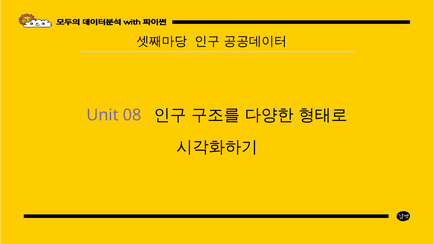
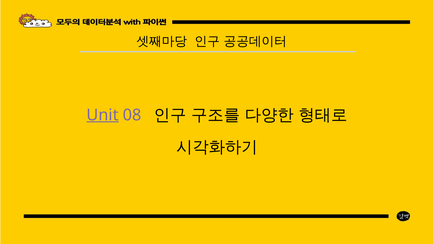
Unit underline: none -> present
